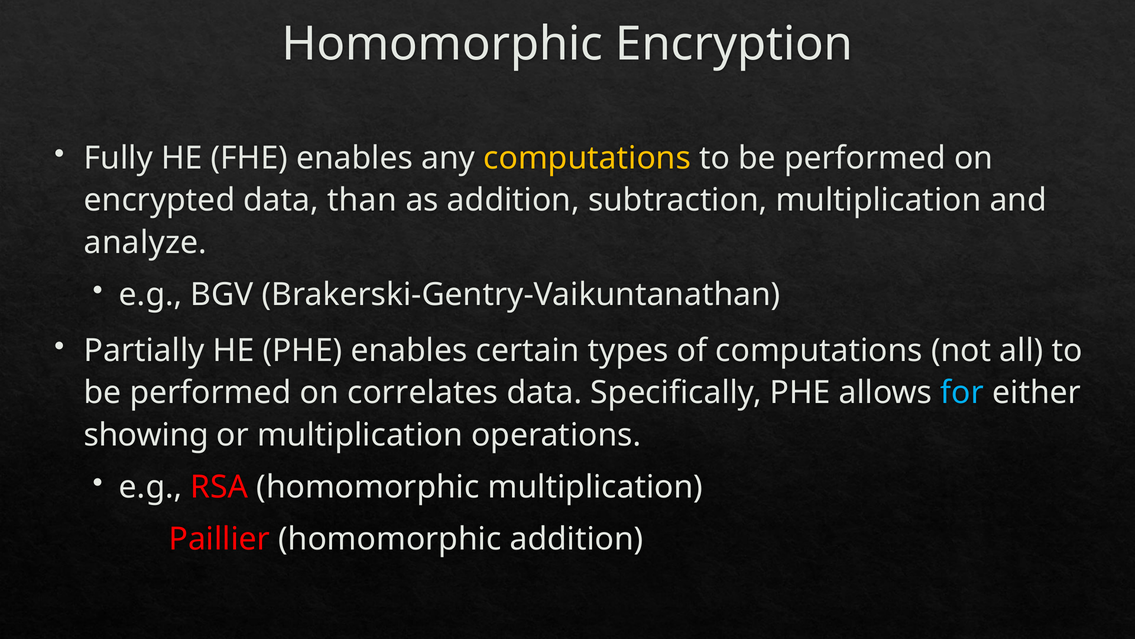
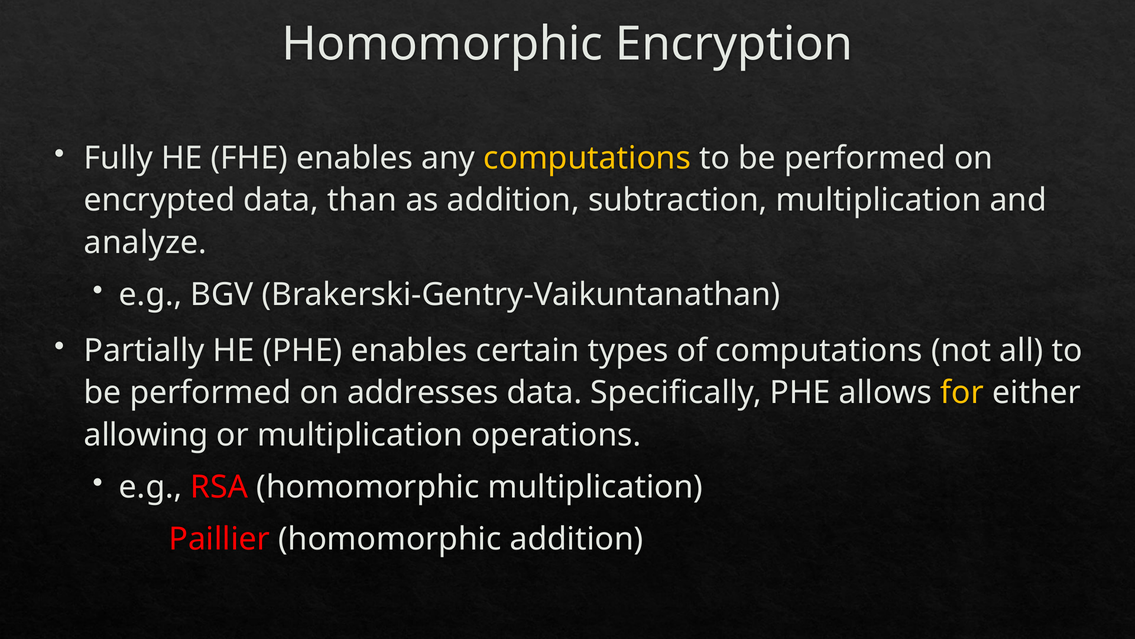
correlates: correlates -> addresses
for colour: light blue -> yellow
showing: showing -> allowing
